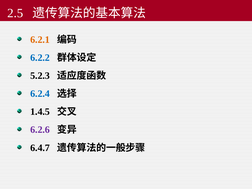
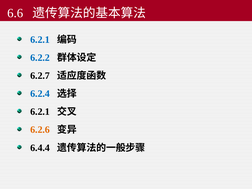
2.5: 2.5 -> 6.6
6.2.1 at (40, 40) colour: orange -> blue
5.2.3: 5.2.3 -> 6.2.7
1.4.5 at (40, 112): 1.4.5 -> 6.2.1
6.2.6 colour: purple -> orange
6.4.7: 6.4.7 -> 6.4.4
